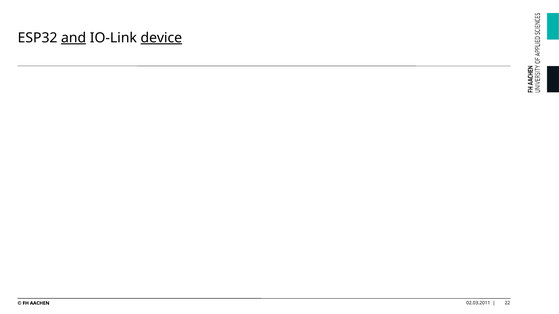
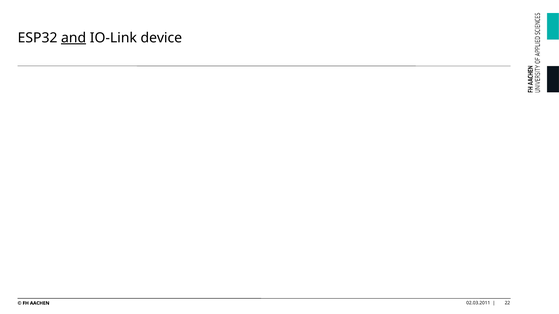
device underline: present -> none
